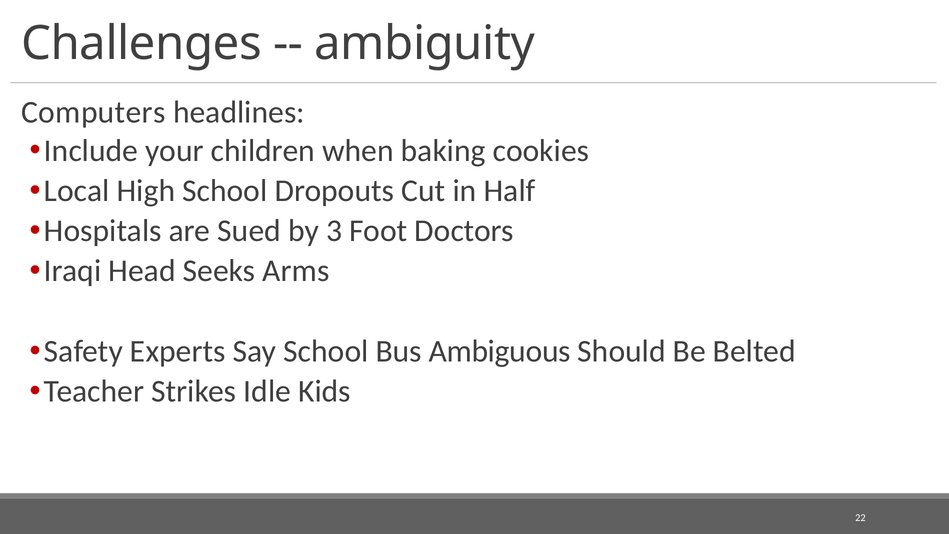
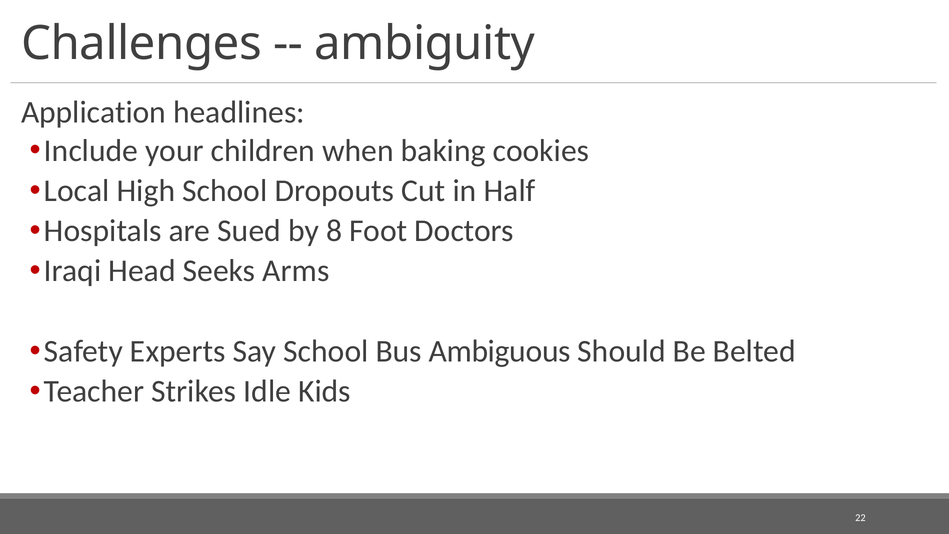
Computers: Computers -> Application
3: 3 -> 8
